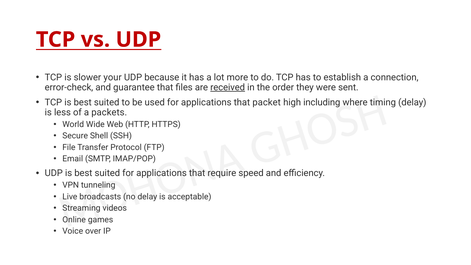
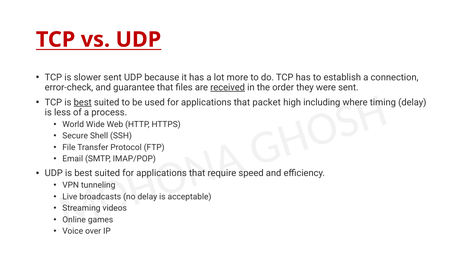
slower your: your -> sent
best at (83, 102) underline: none -> present
packets: packets -> process
